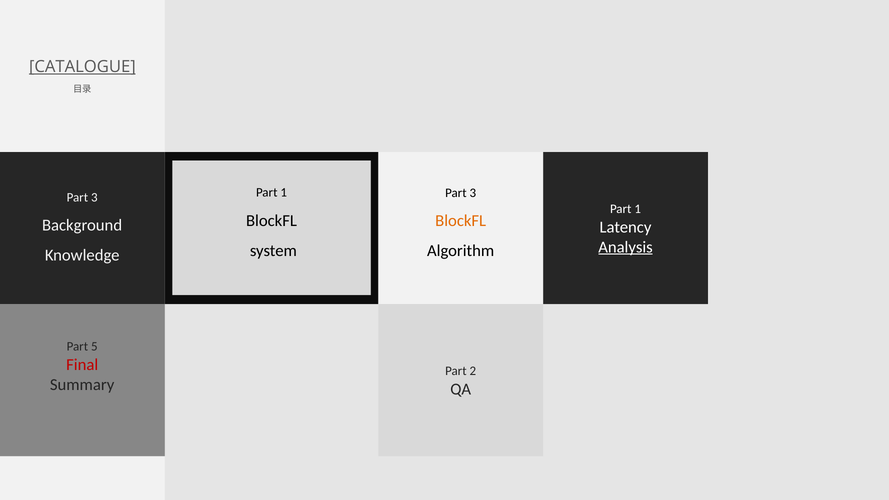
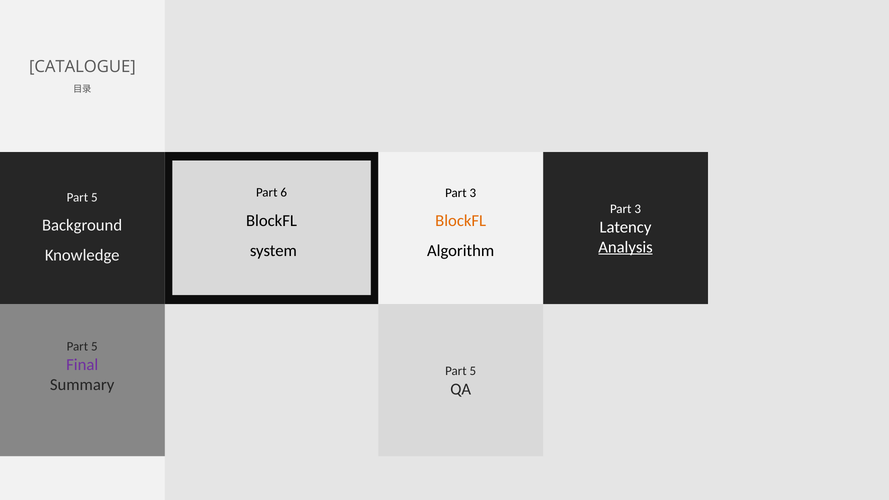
CATALOGUE underline: present -> none
1 at (284, 193): 1 -> 6
3 at (94, 197): 3 -> 5
1 at (638, 209): 1 -> 3
Final colour: red -> purple
2 at (473, 371): 2 -> 5
